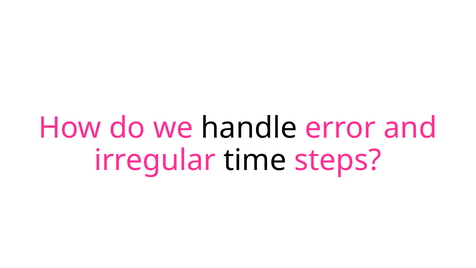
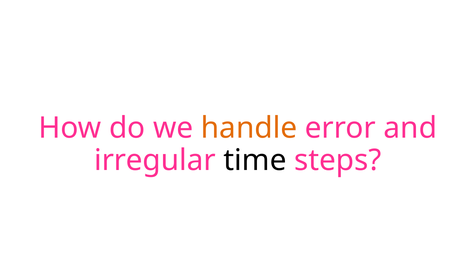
handle colour: black -> orange
